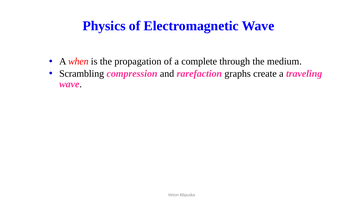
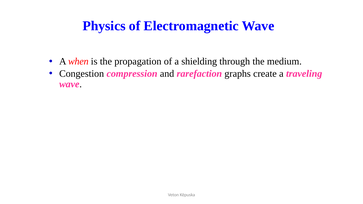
complete: complete -> shielding
Scrambling: Scrambling -> Congestion
